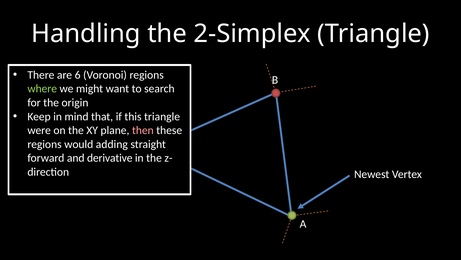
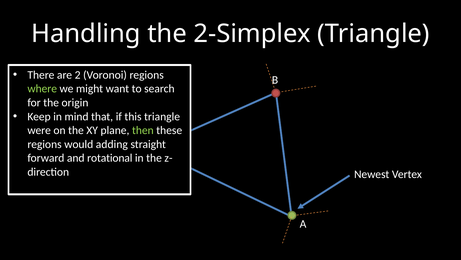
6: 6 -> 2
then colour: pink -> light green
derivative: derivative -> rotational
